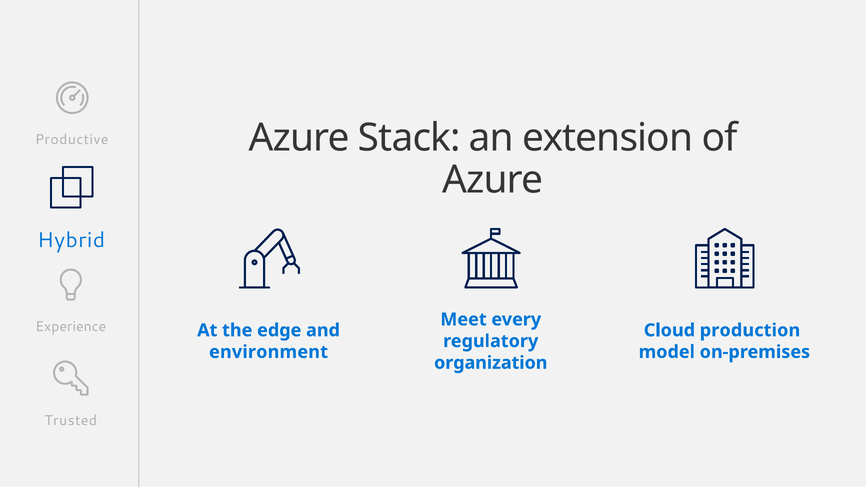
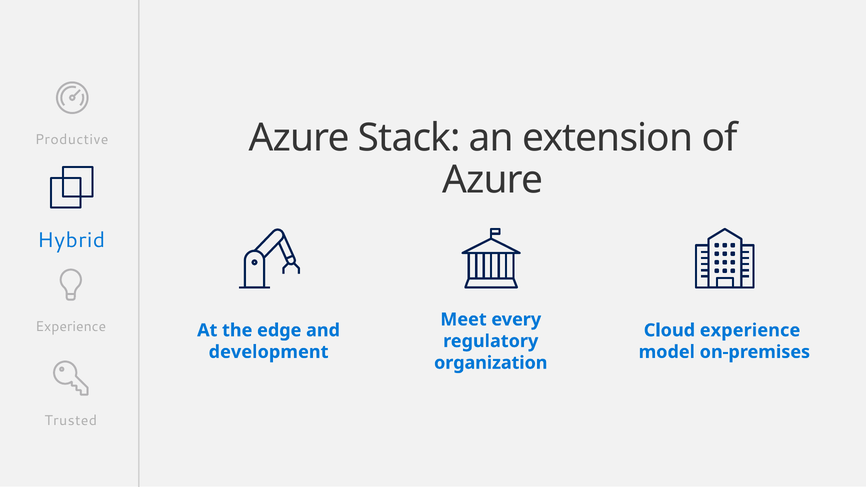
Cloud production: production -> experience
environment: environment -> development
